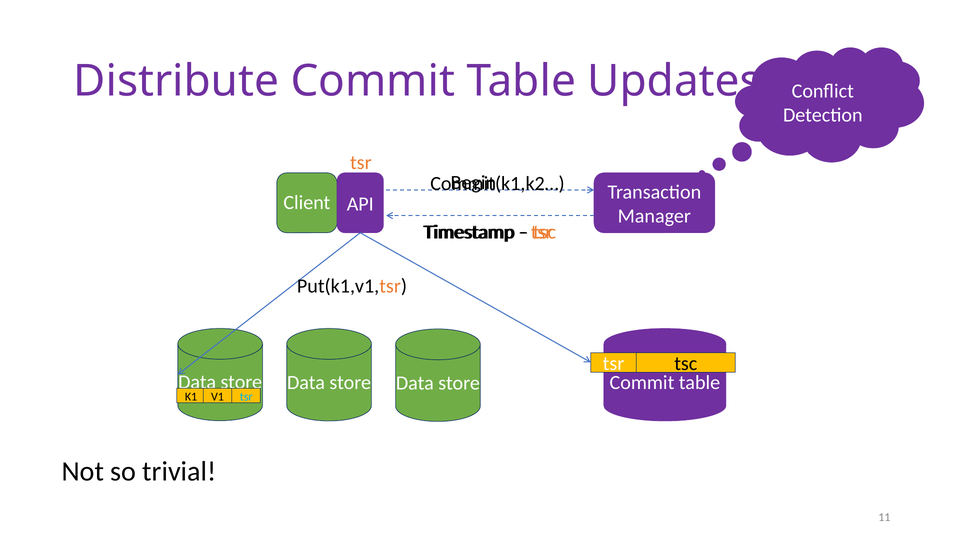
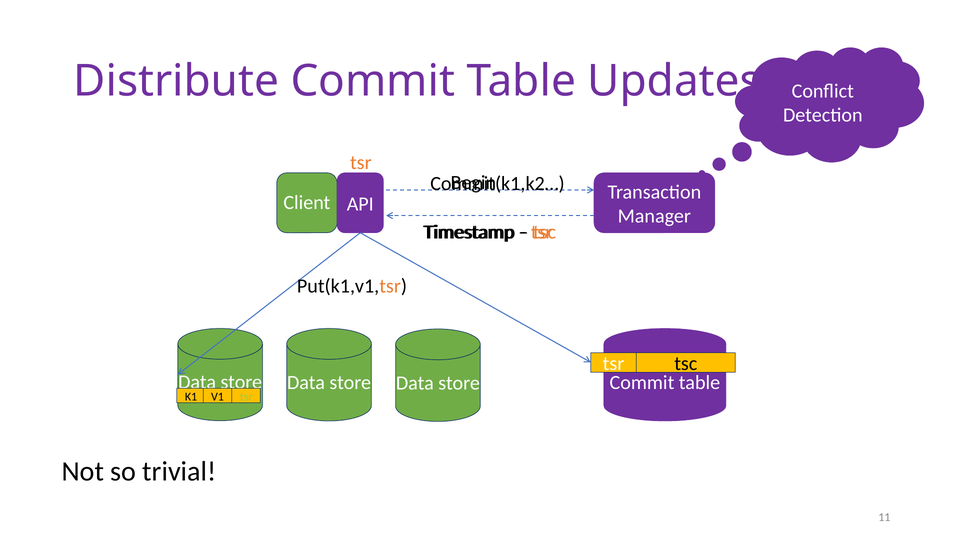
tsr at (246, 397) colour: light blue -> light green
